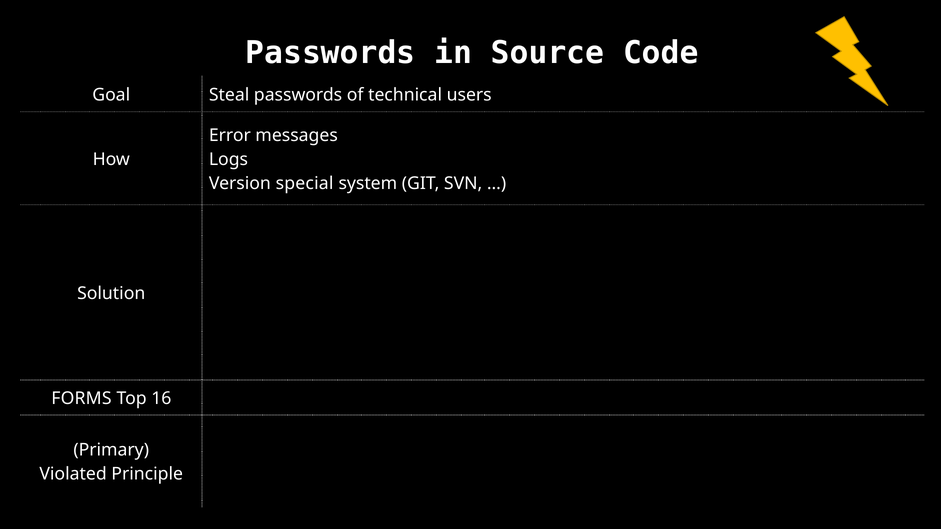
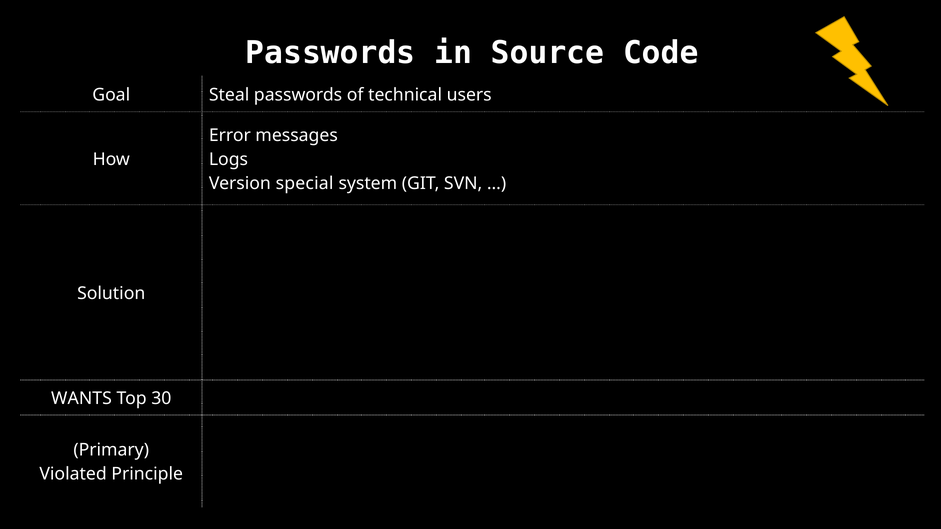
FORMS: FORMS -> WANTS
16: 16 -> 30
